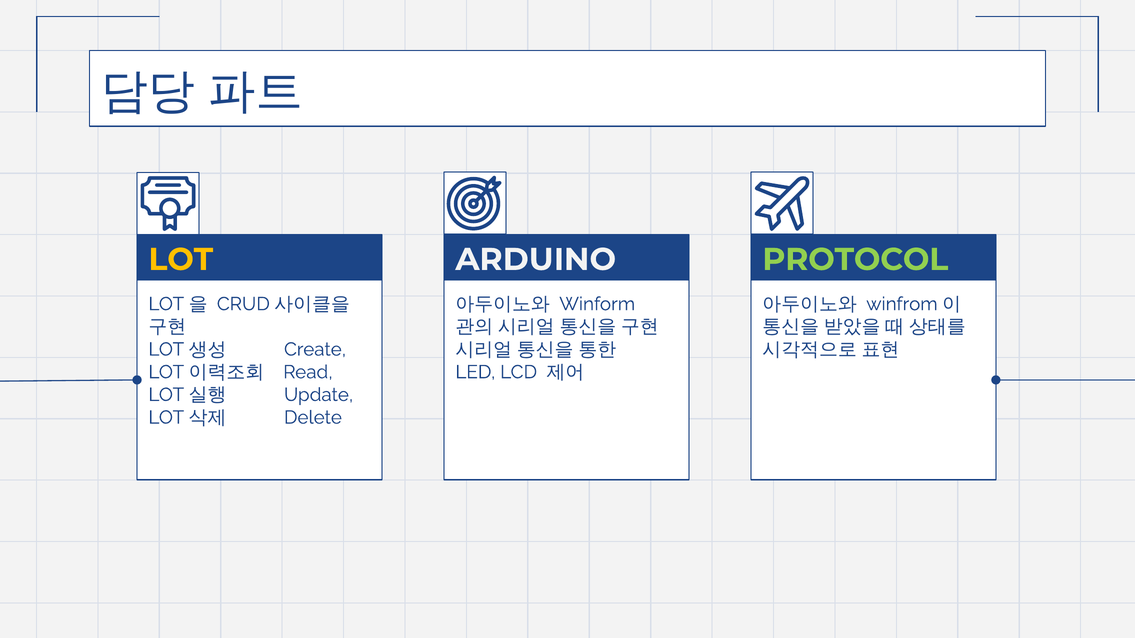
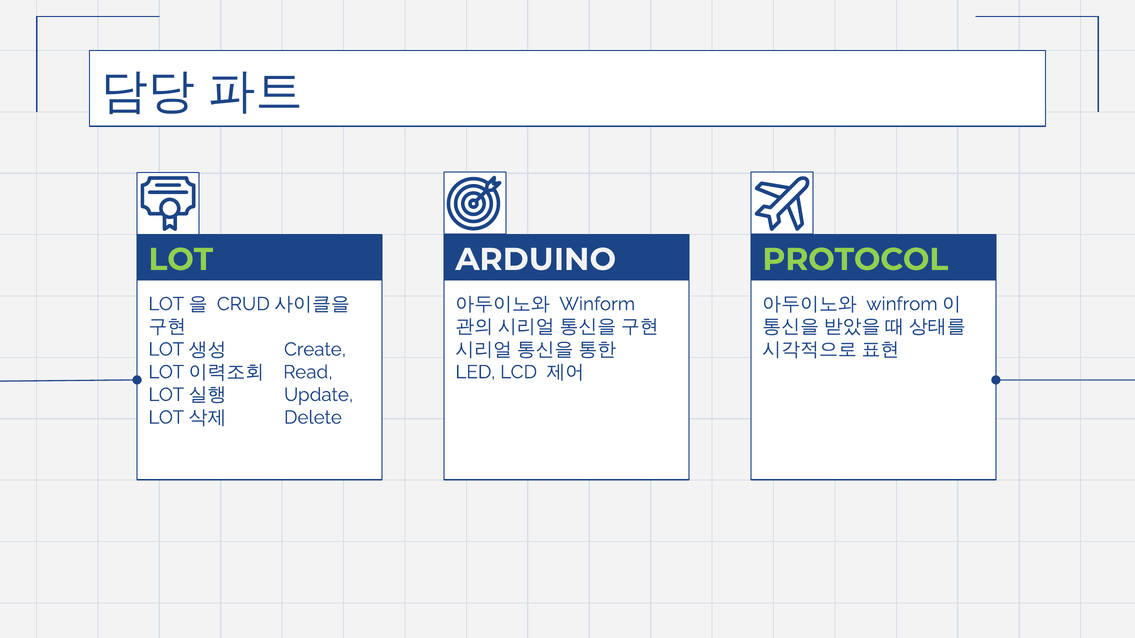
LOT at (181, 260) colour: yellow -> light green
